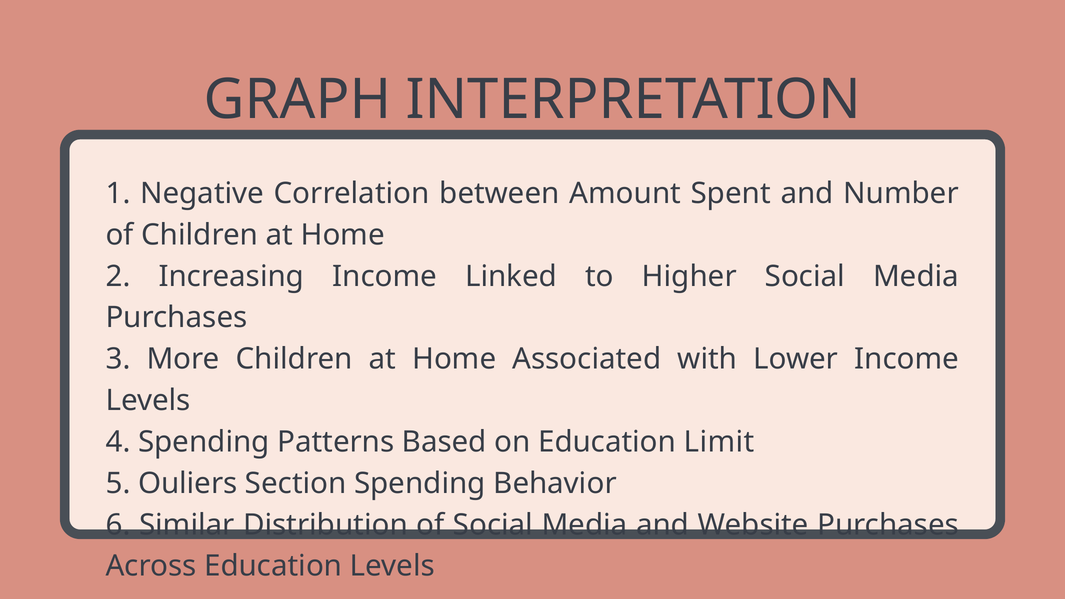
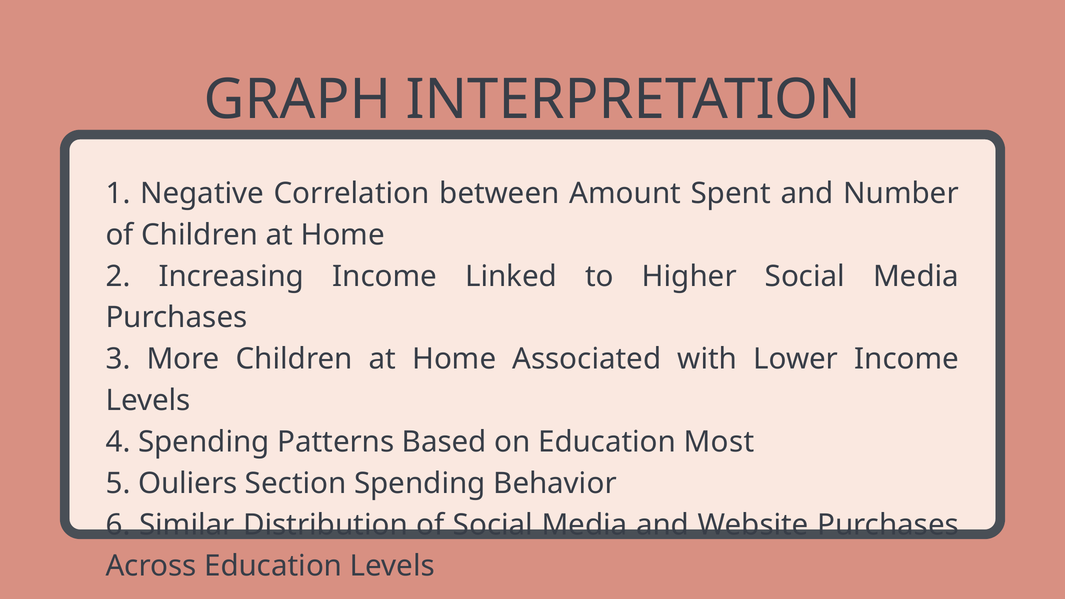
Limit: Limit -> Most
